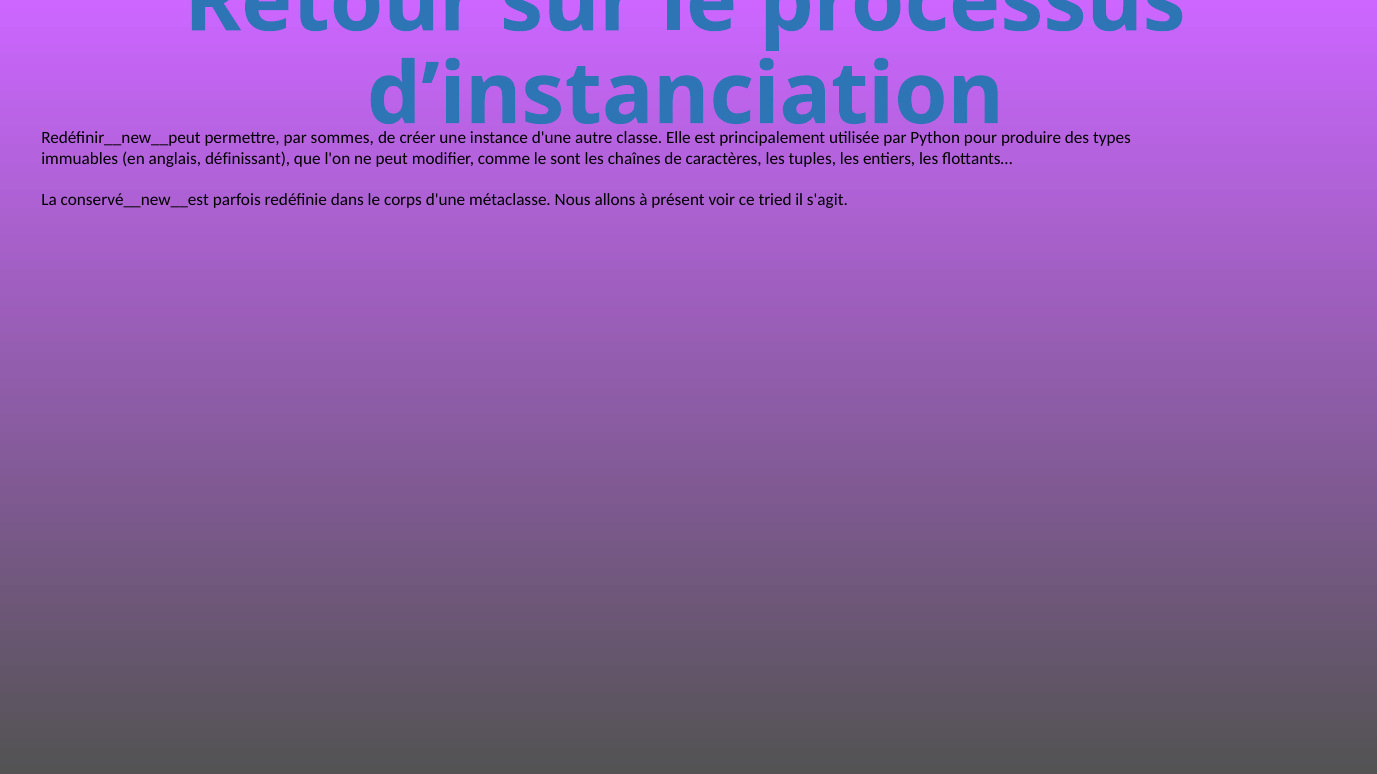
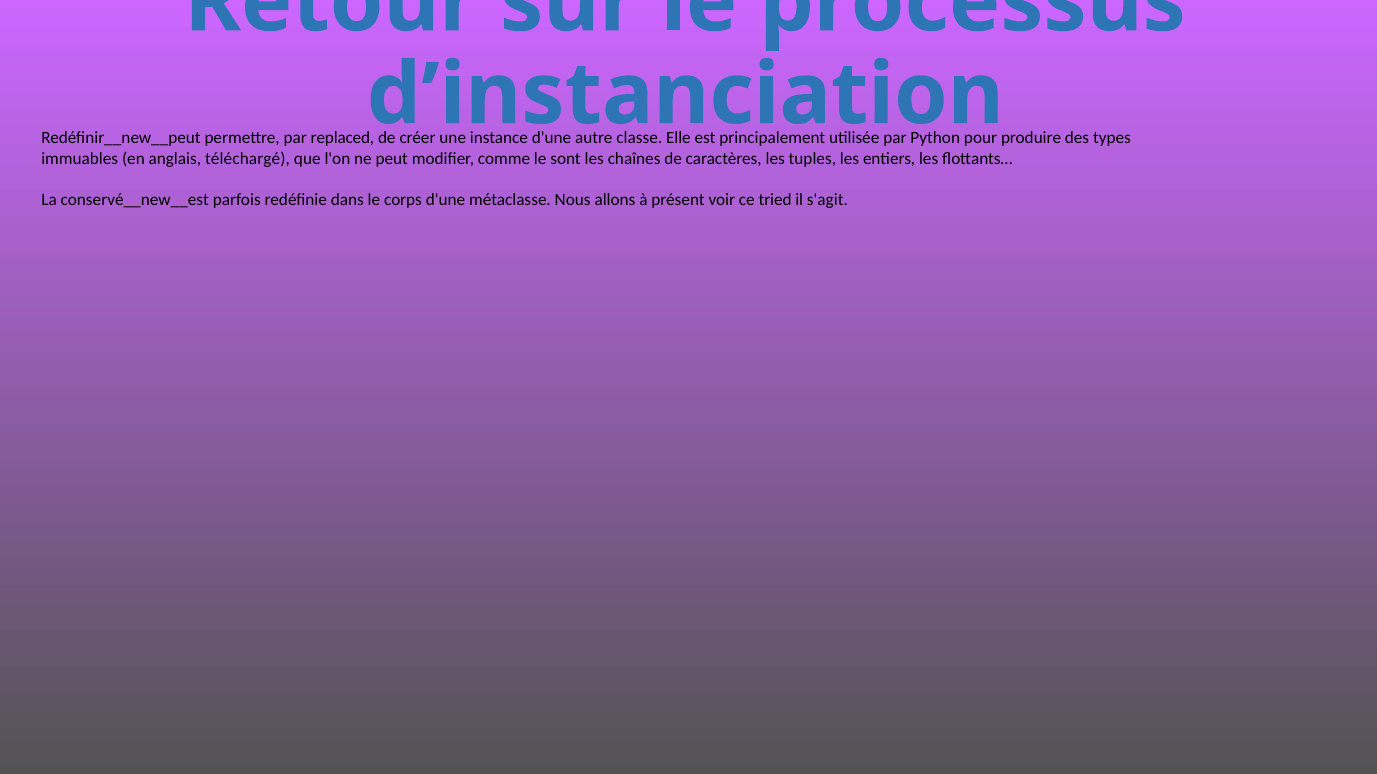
sommes: sommes -> replaced
définissant: définissant -> téléchargé
